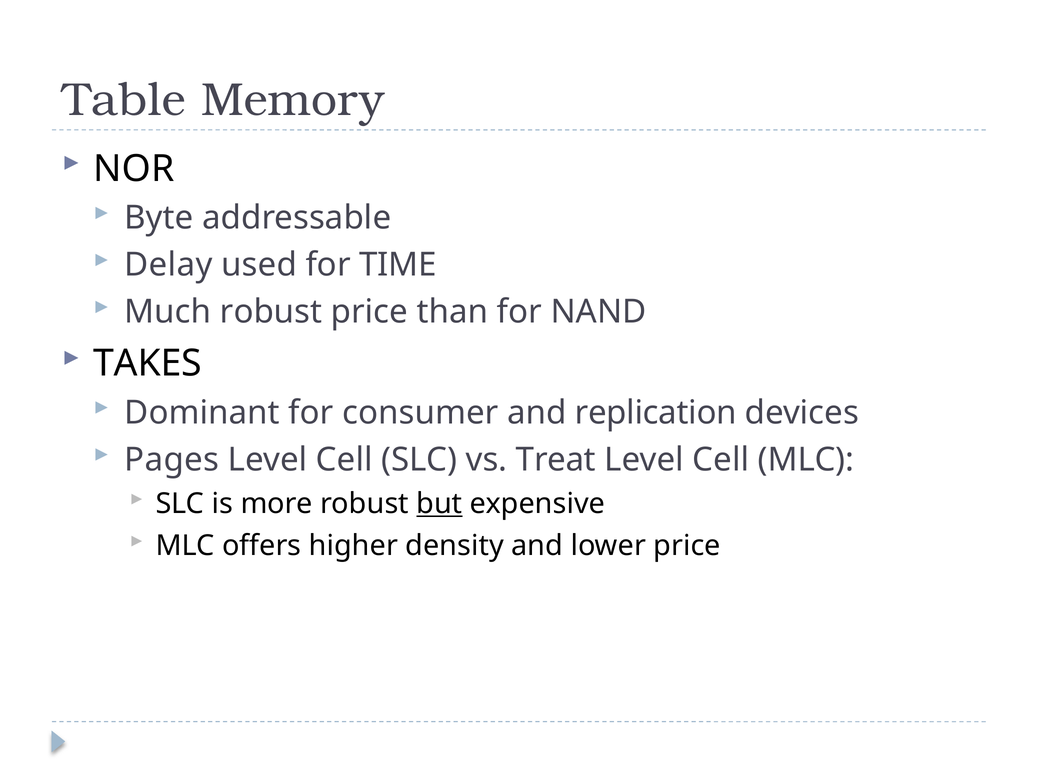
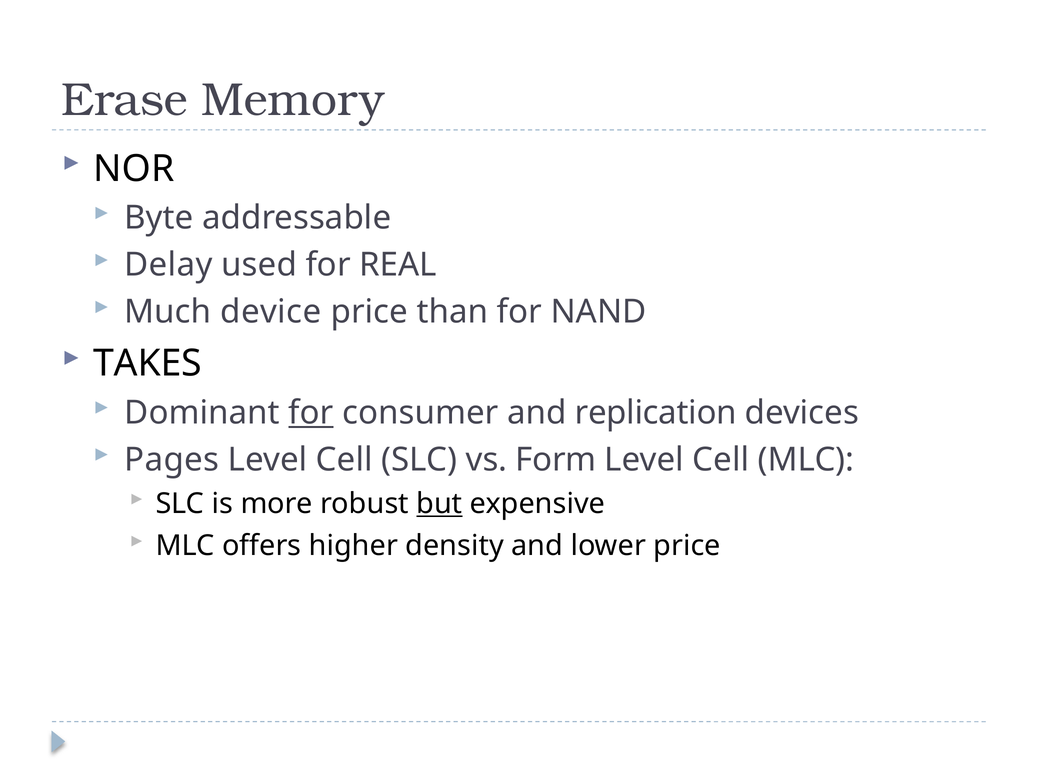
Table: Table -> Erase
TIME: TIME -> REAL
Much robust: robust -> device
for at (311, 412) underline: none -> present
Treat: Treat -> Form
